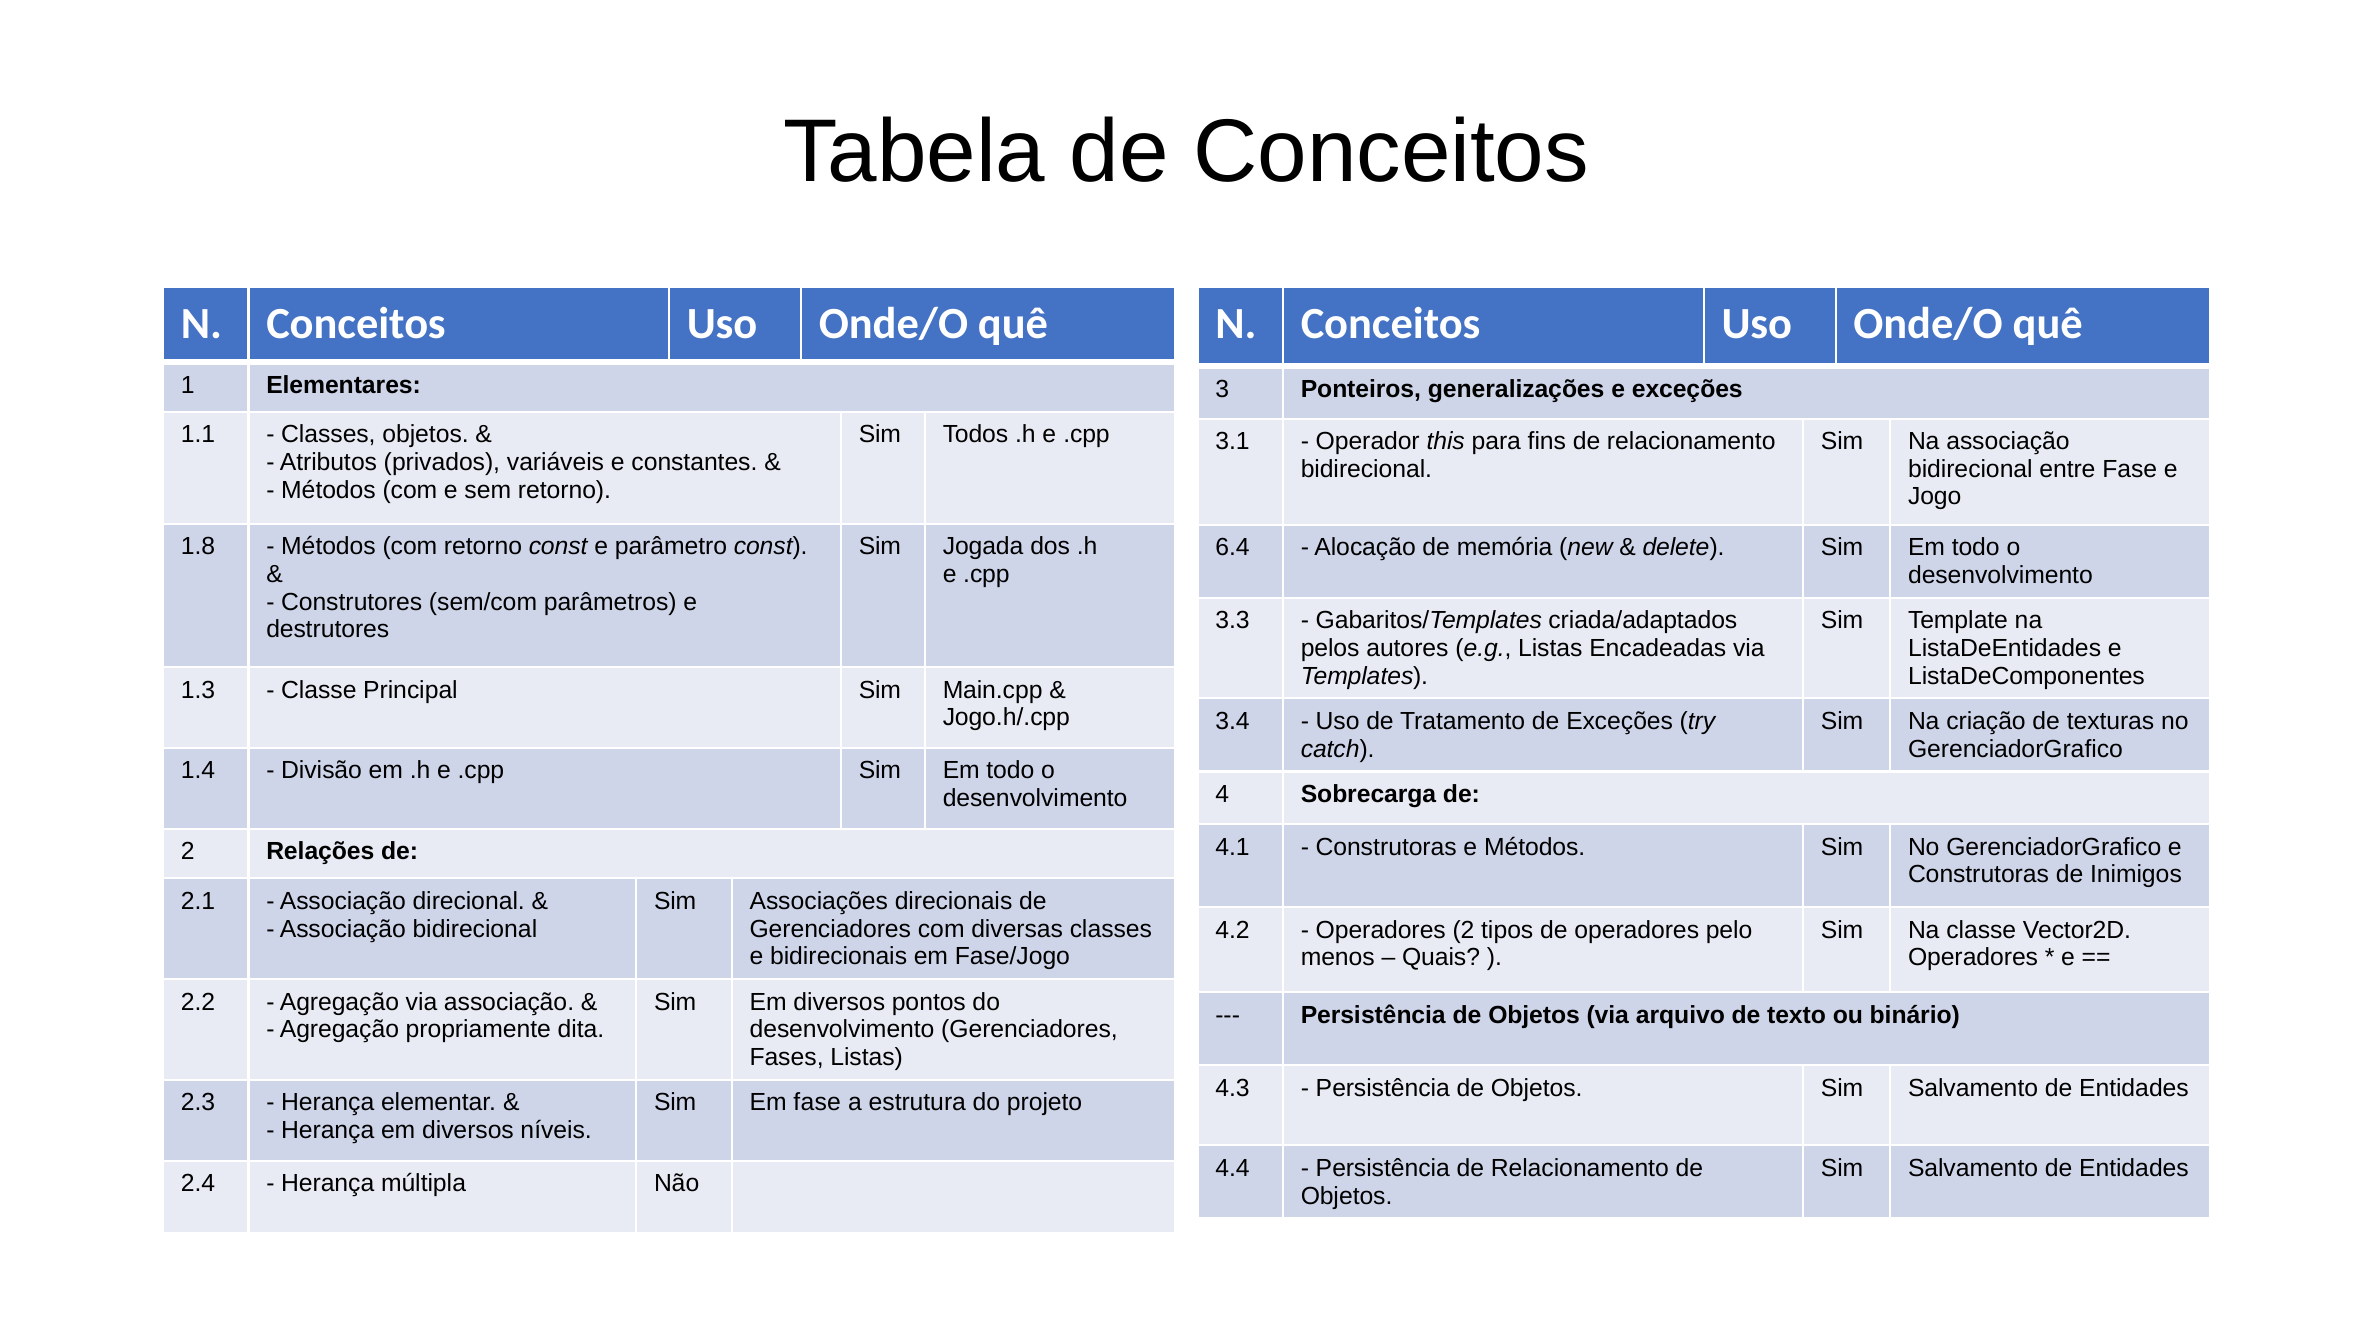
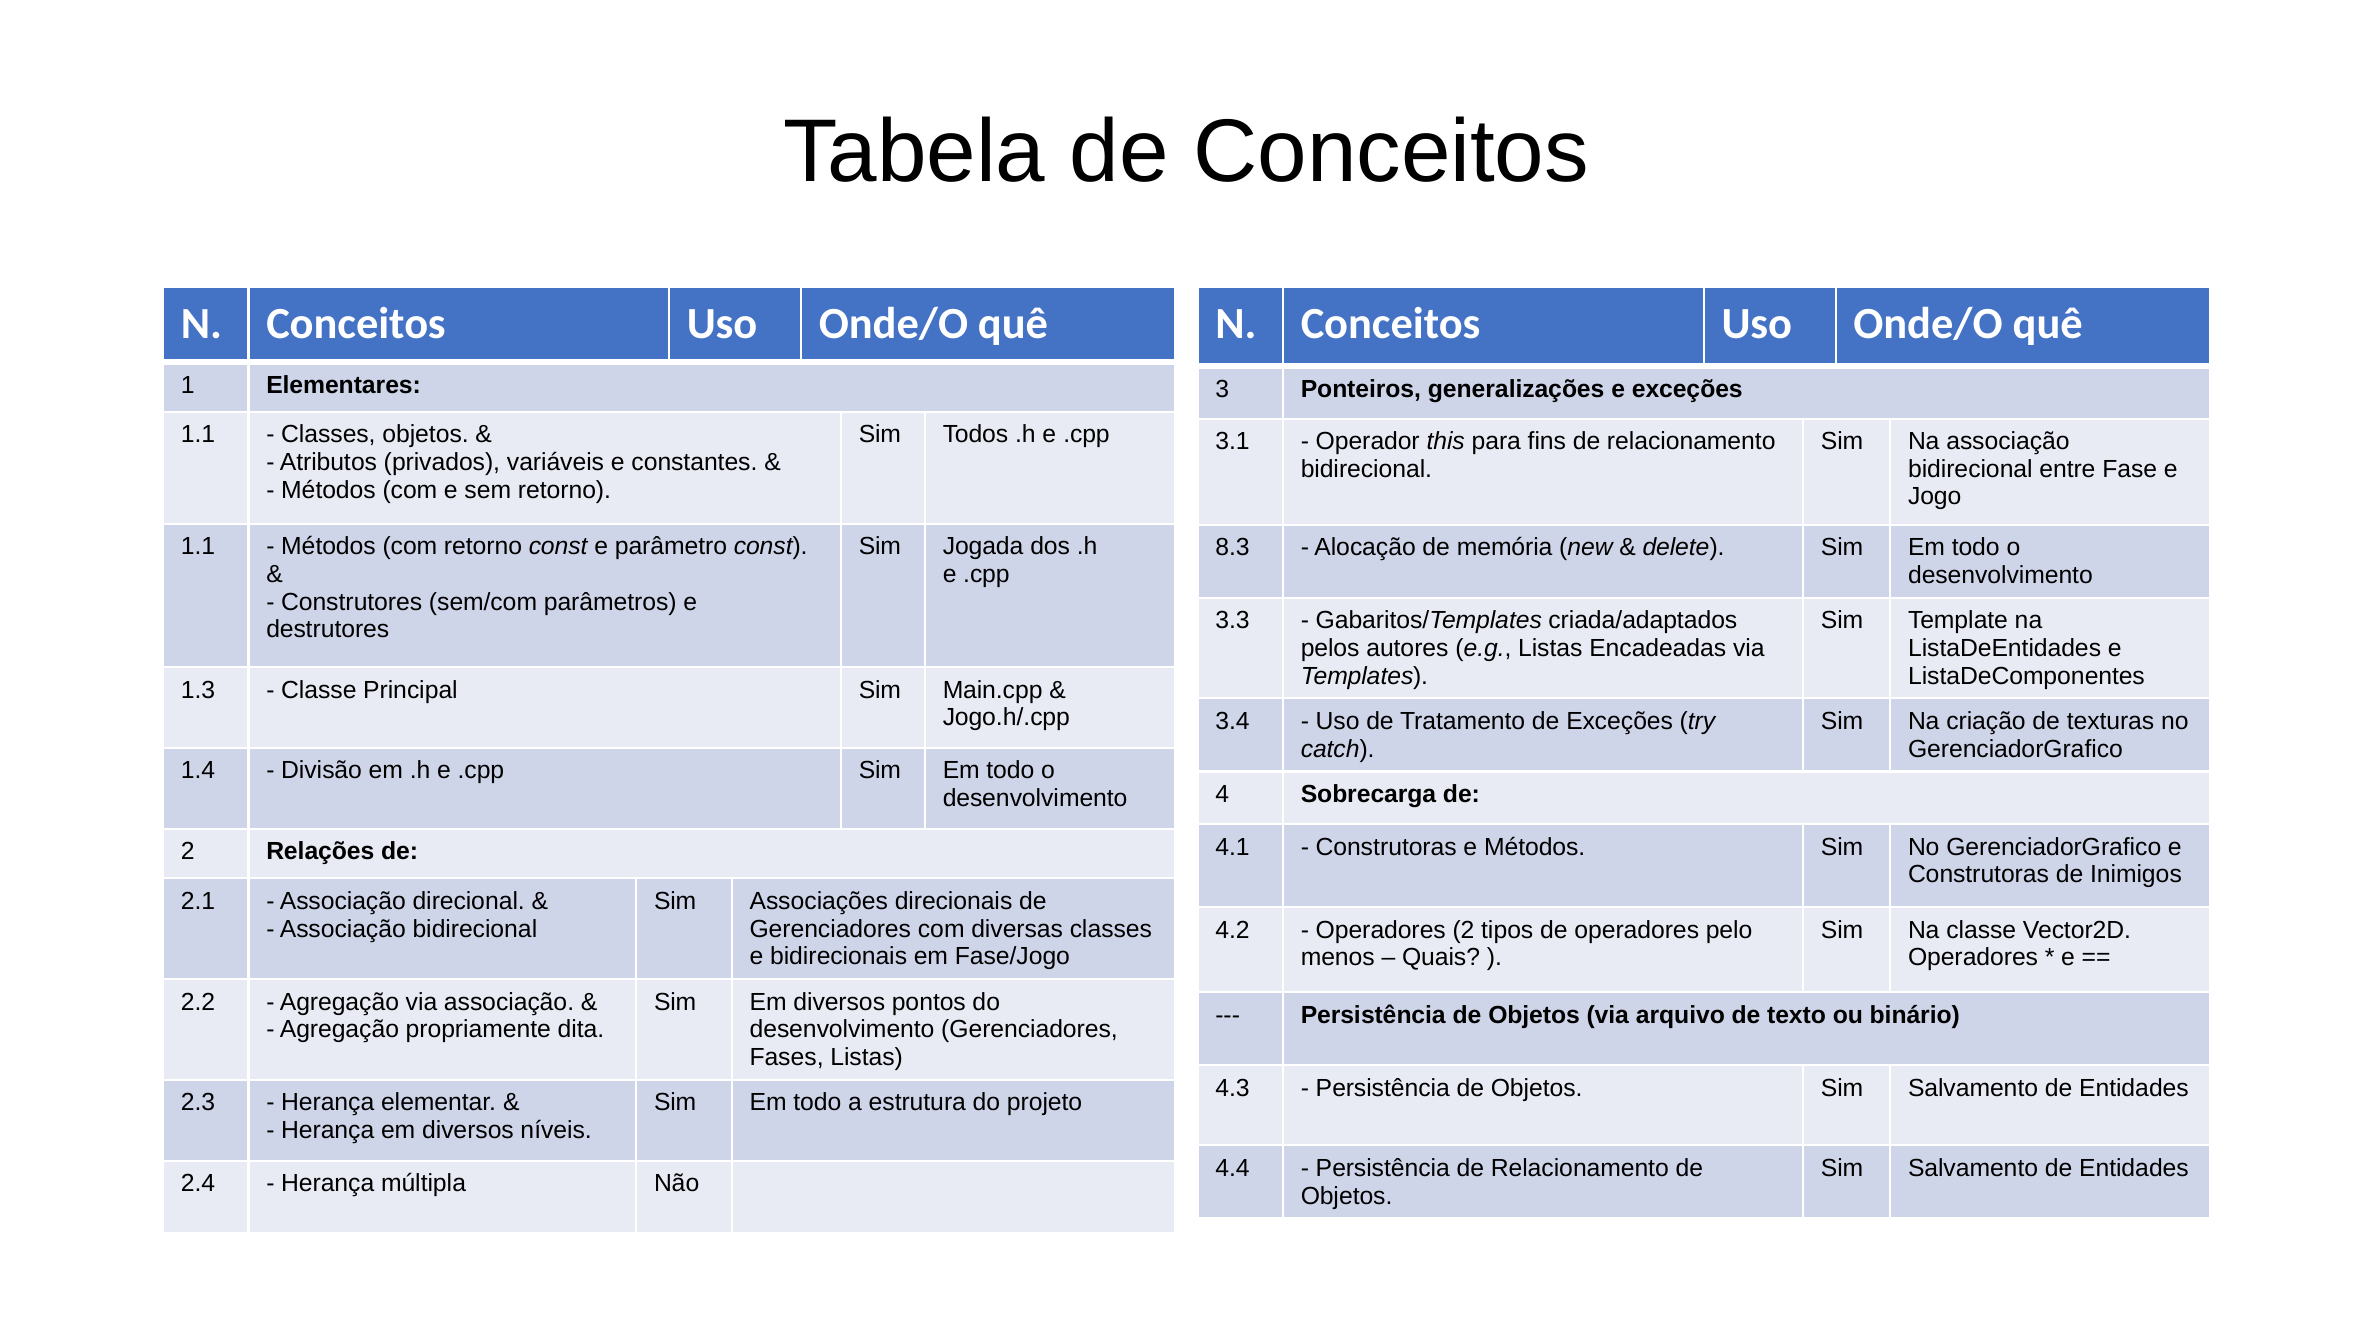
1.8 at (198, 547): 1.8 -> 1.1
6.4: 6.4 -> 8.3
fase at (817, 1103): fase -> todo
